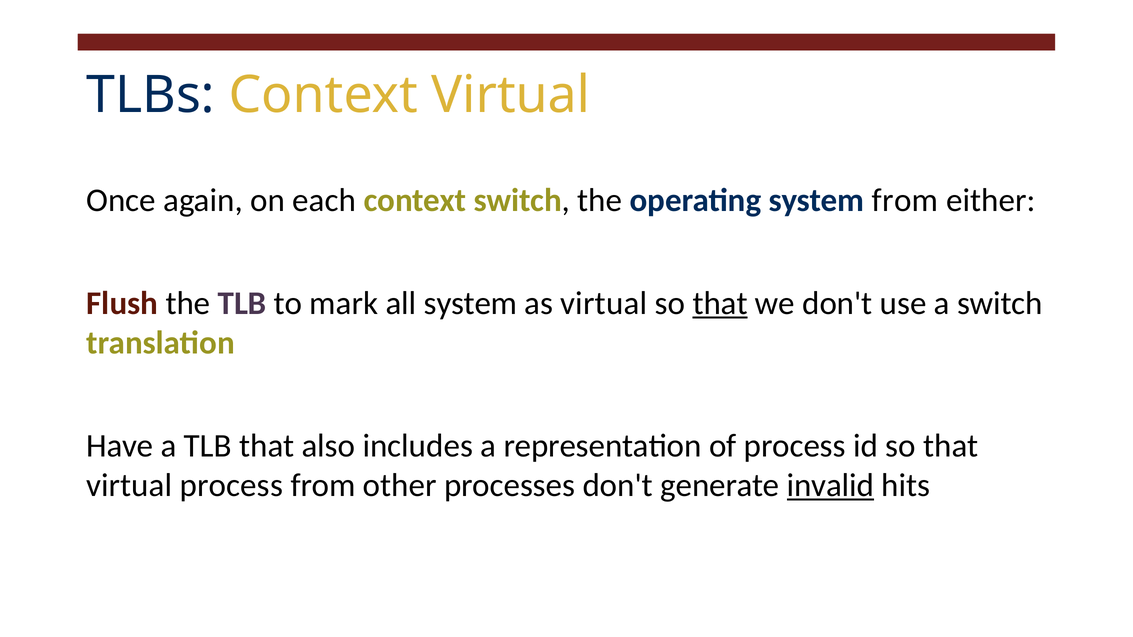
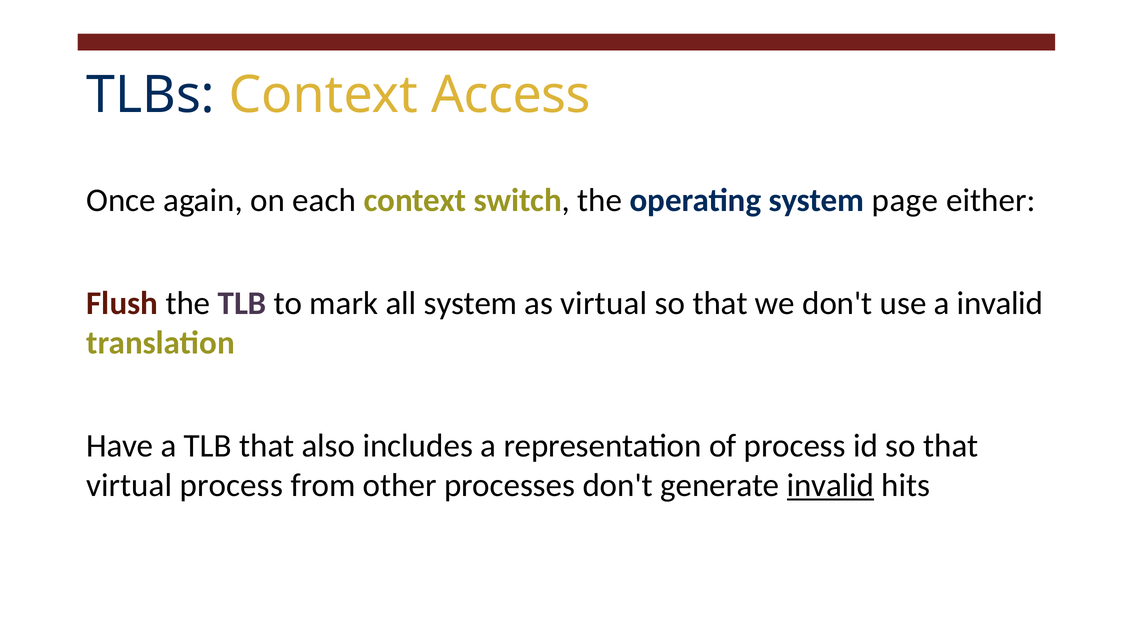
Context Virtual: Virtual -> Access
system from: from -> page
that at (720, 303) underline: present -> none
a switch: switch -> invalid
